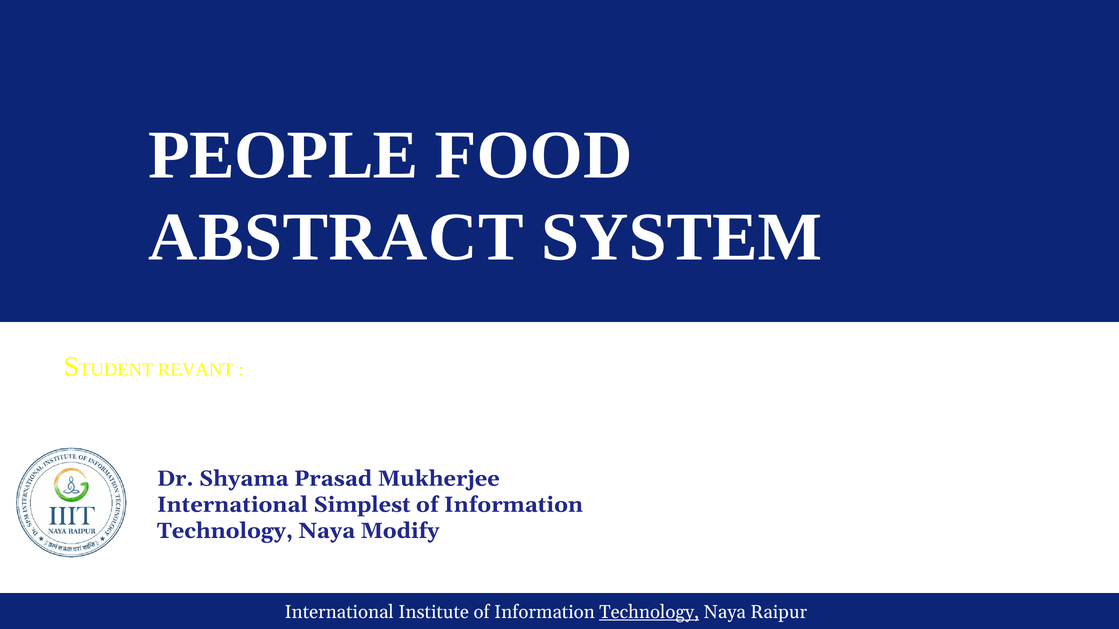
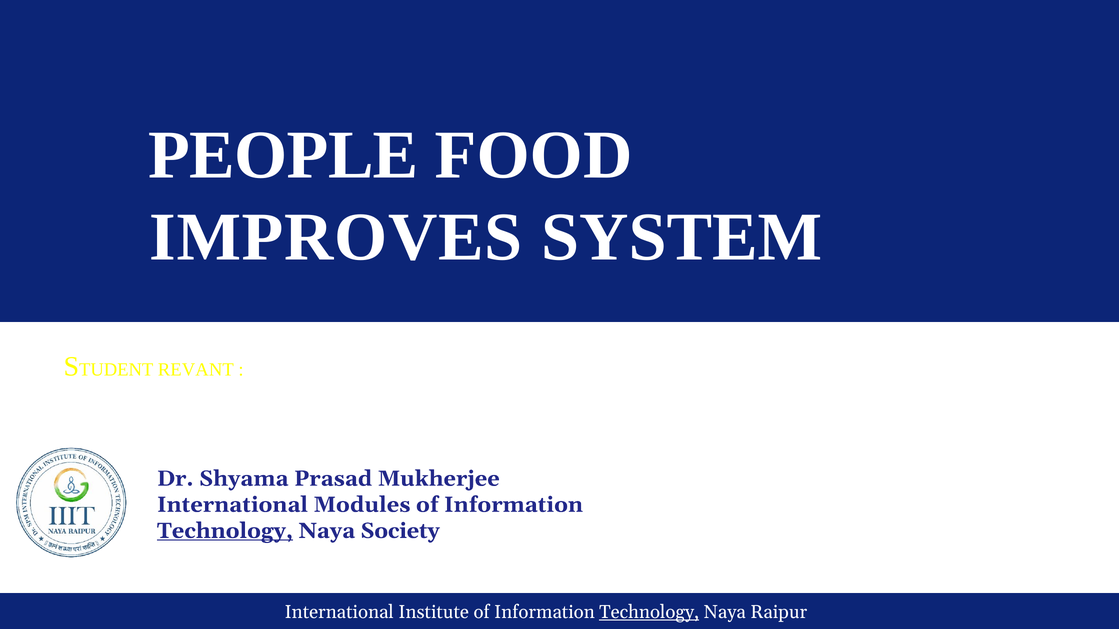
ABSTRACT: ABSTRACT -> IMPROVES
Simplest: Simplest -> Modules
Technology at (225, 531) underline: none -> present
Modify: Modify -> Society
